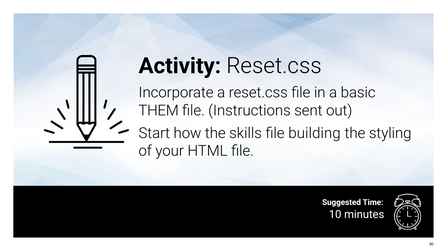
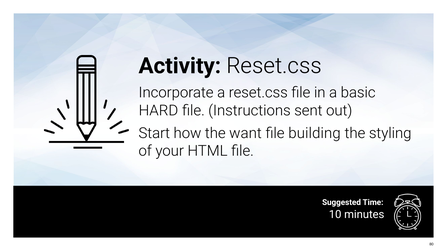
THEM: THEM -> HARD
skills: skills -> want
